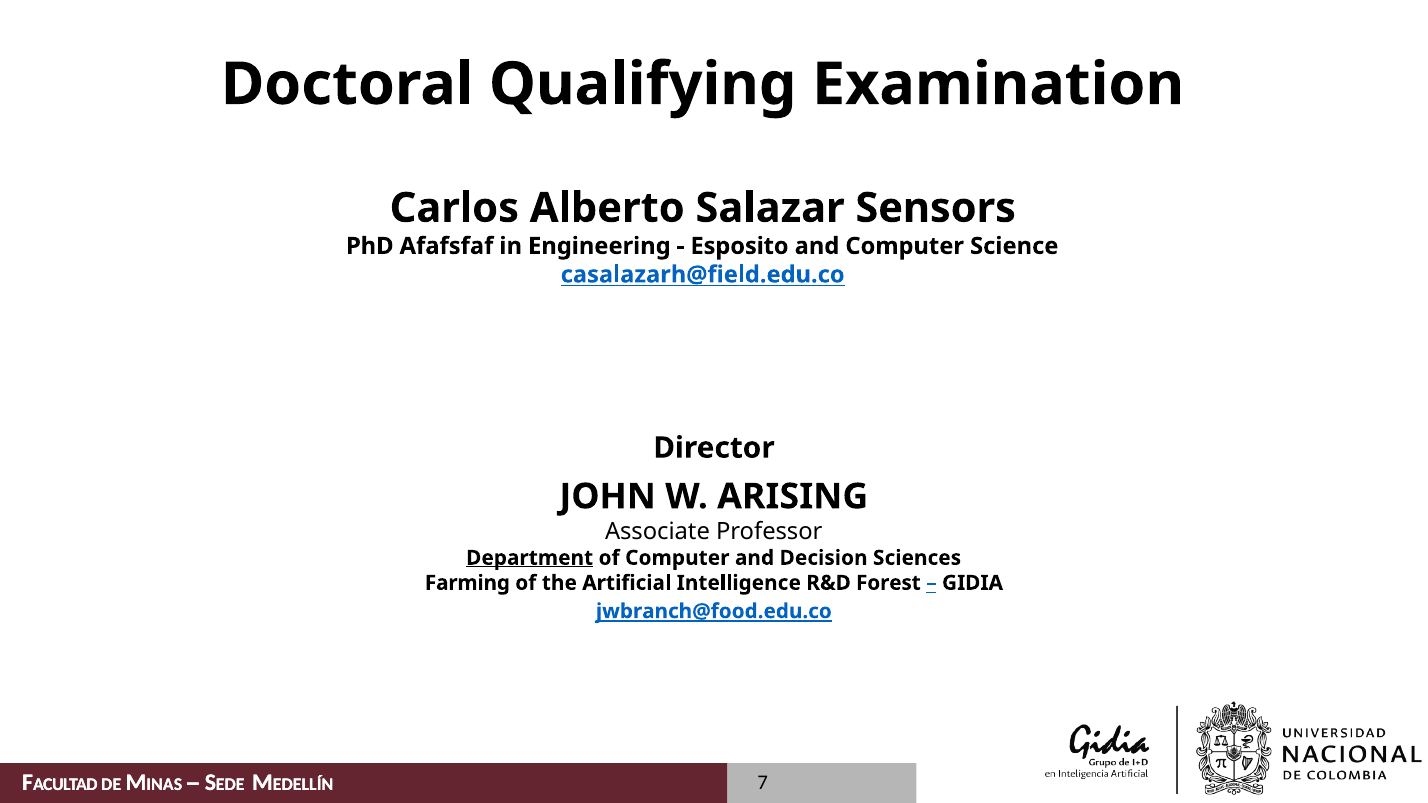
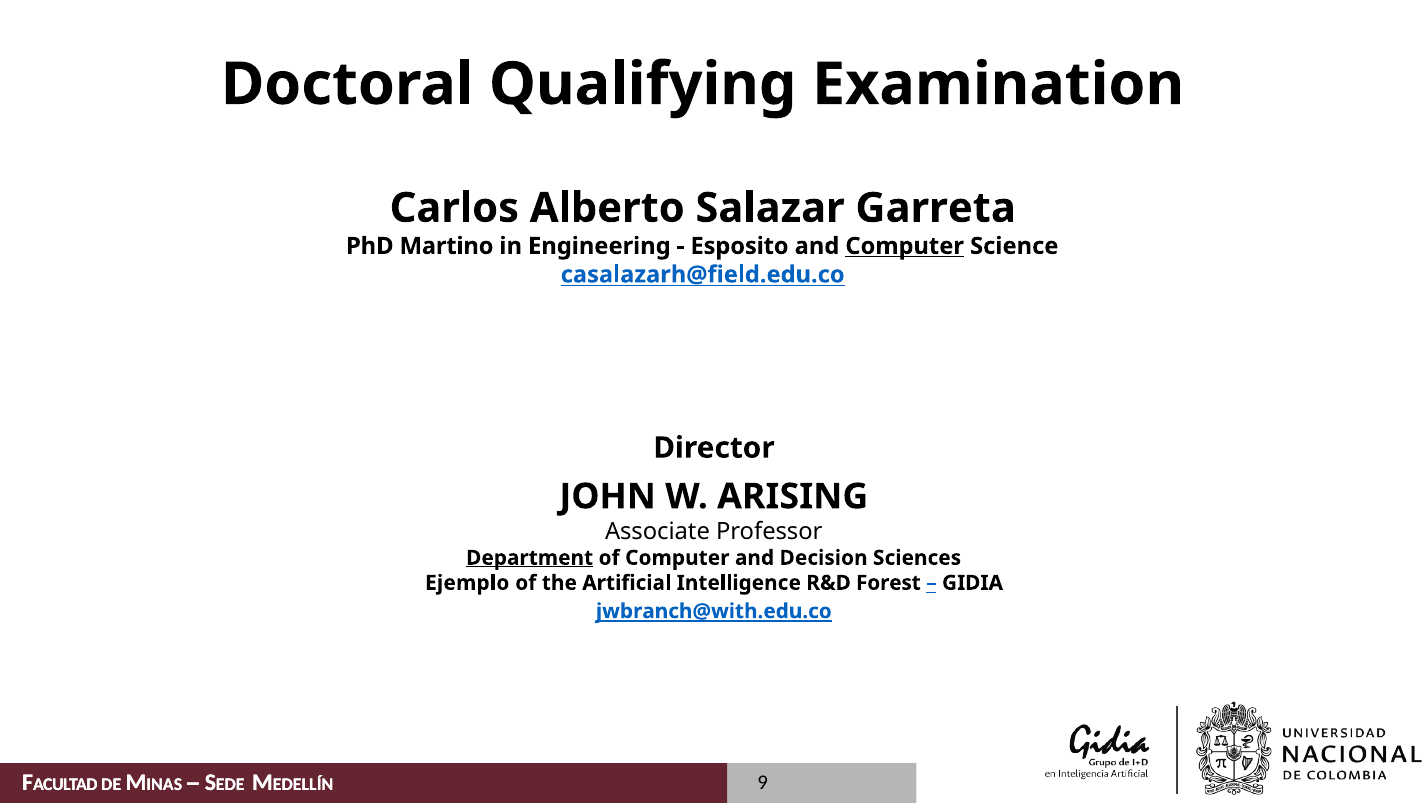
Sensors: Sensors -> Garreta
Afafsfaf: Afafsfaf -> Martino
Computer at (905, 246) underline: none -> present
Farming: Farming -> Ejemplo
jwbranch@food.edu.co: jwbranch@food.edu.co -> jwbranch@with.edu.co
7: 7 -> 9
